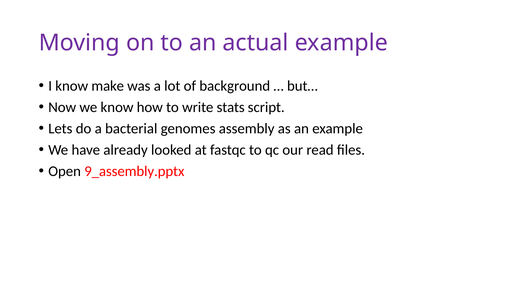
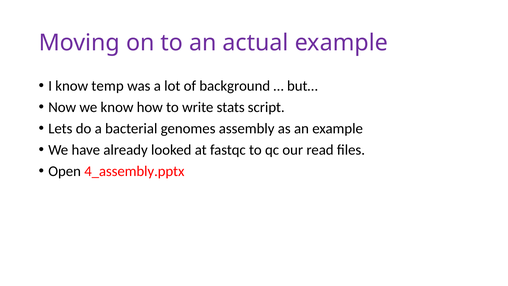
make: make -> temp
9_assembly.pptx: 9_assembly.pptx -> 4_assembly.pptx
